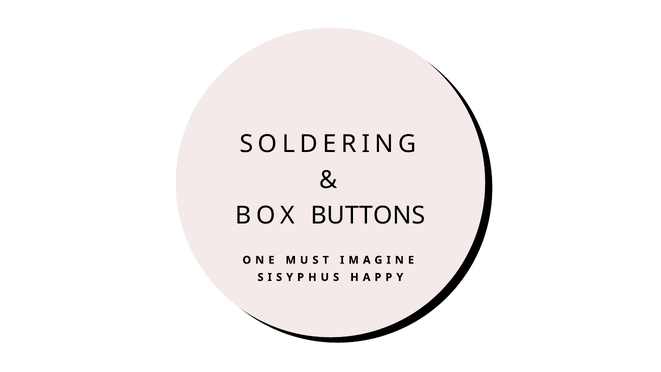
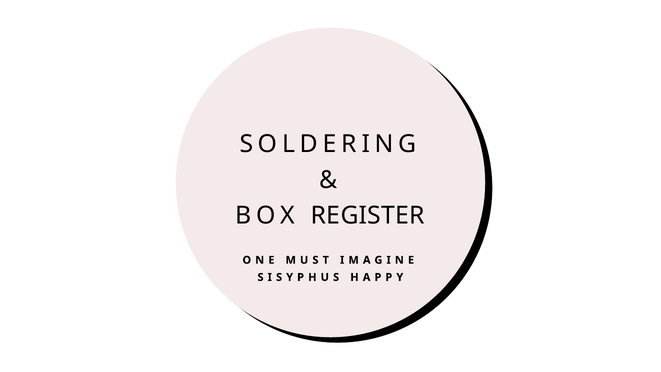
BUTTONS: BUTTONS -> REGISTER
